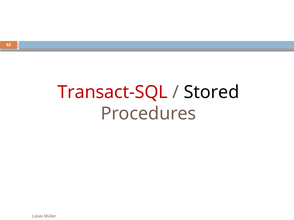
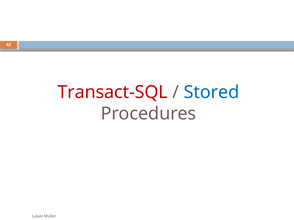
Stored colour: black -> blue
